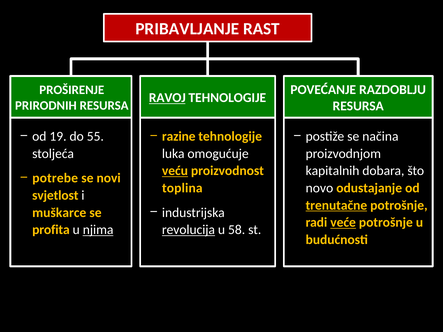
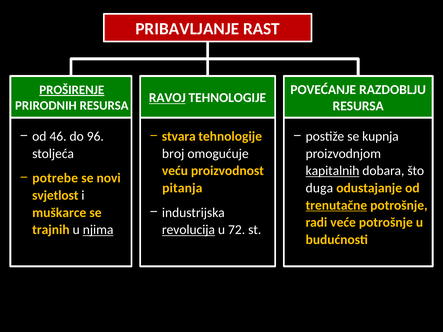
PROŠIRENJE underline: none -> present
19: 19 -> 46
55: 55 -> 96
razine: razine -> stvara
načina: načina -> kupnja
luka: luka -> broj
veću underline: present -> none
kapitalnih underline: none -> present
toplina: toplina -> pitanja
novo: novo -> duga
veće underline: present -> none
profita: profita -> trajnih
58: 58 -> 72
